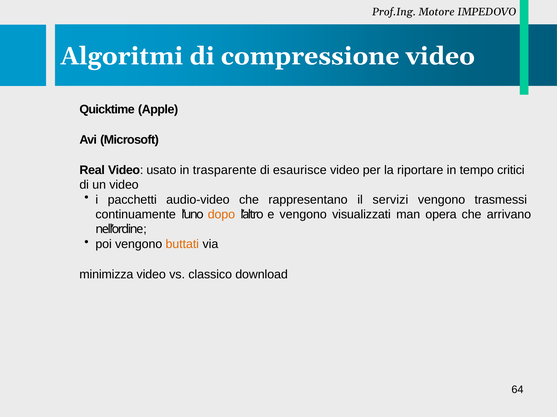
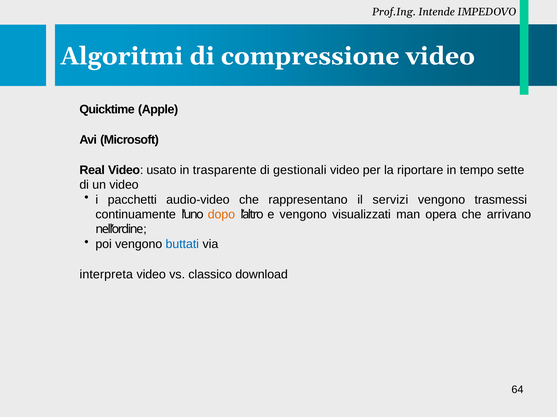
Motore: Motore -> Intende
esaurisce: esaurisce -> gestionali
critici: critici -> sette
buttati colour: orange -> blue
minimizza: minimizza -> interpreta
